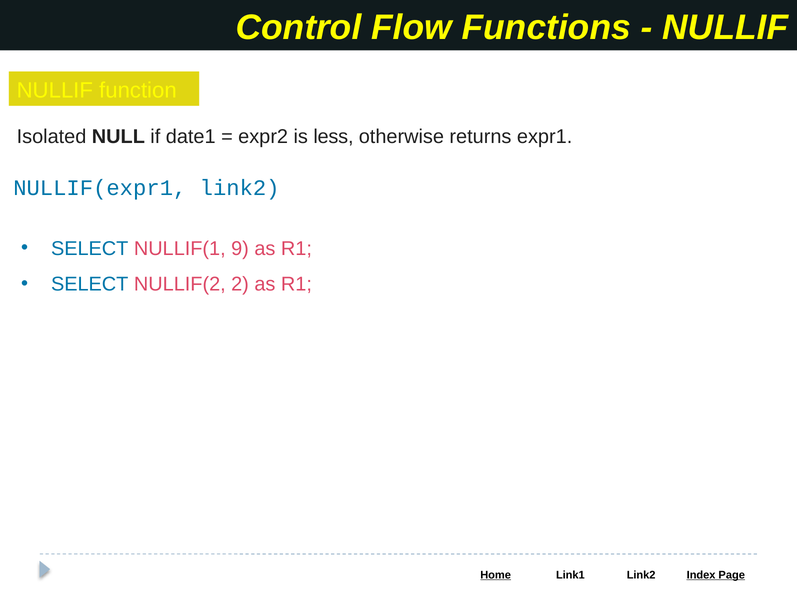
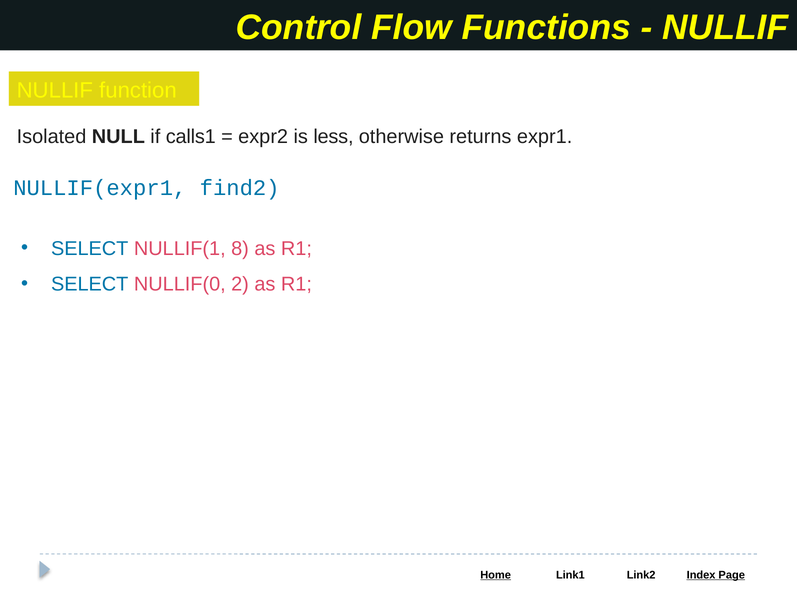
date1: date1 -> calls1
NULLIF(expr1 link2: link2 -> find2
9: 9 -> 8
NULLIF(2: NULLIF(2 -> NULLIF(0
